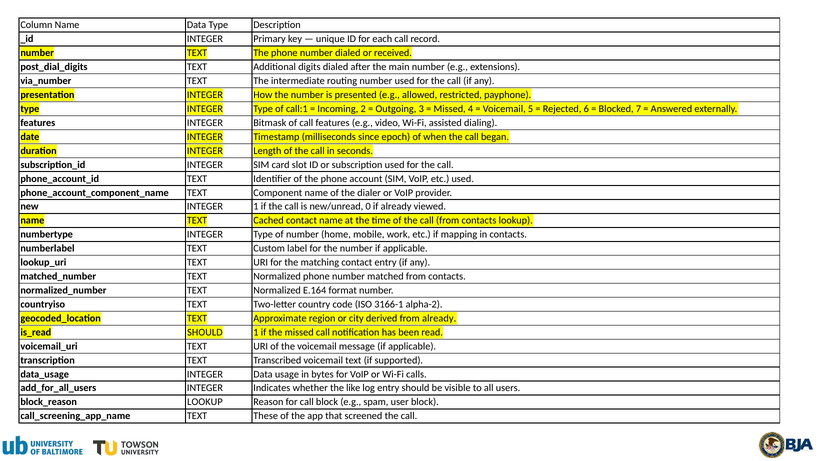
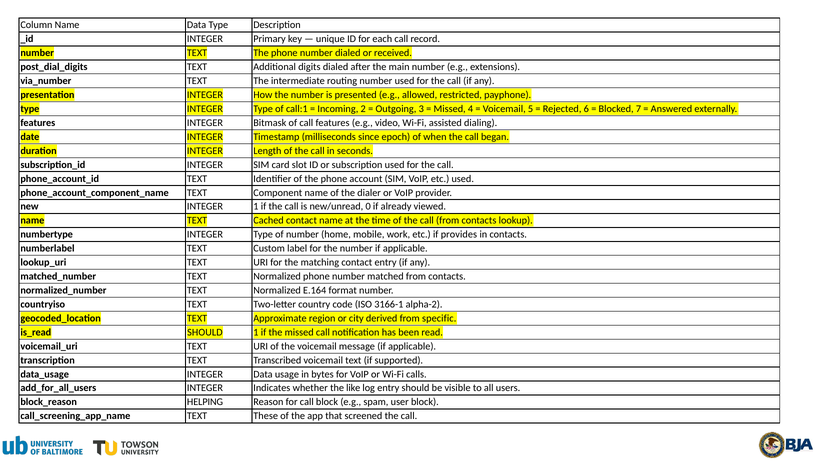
mapping: mapping -> provides
from already: already -> specific
LOOKUP at (205, 402): LOOKUP -> HELPING
